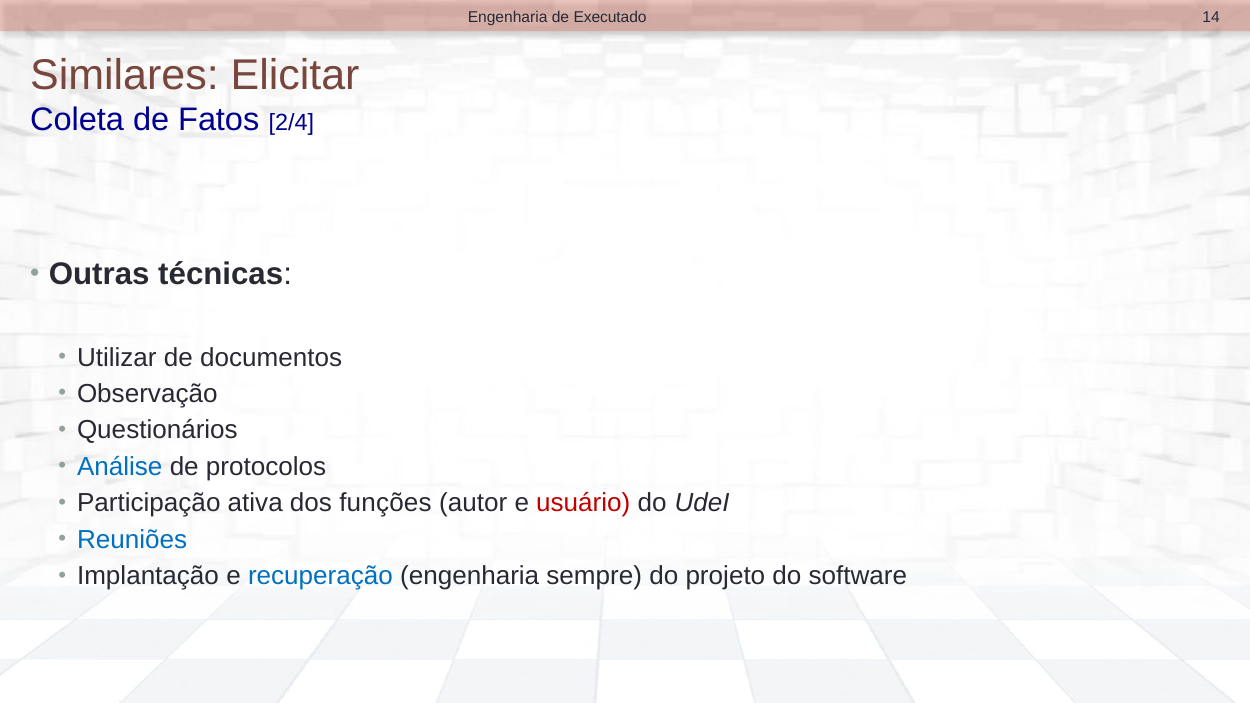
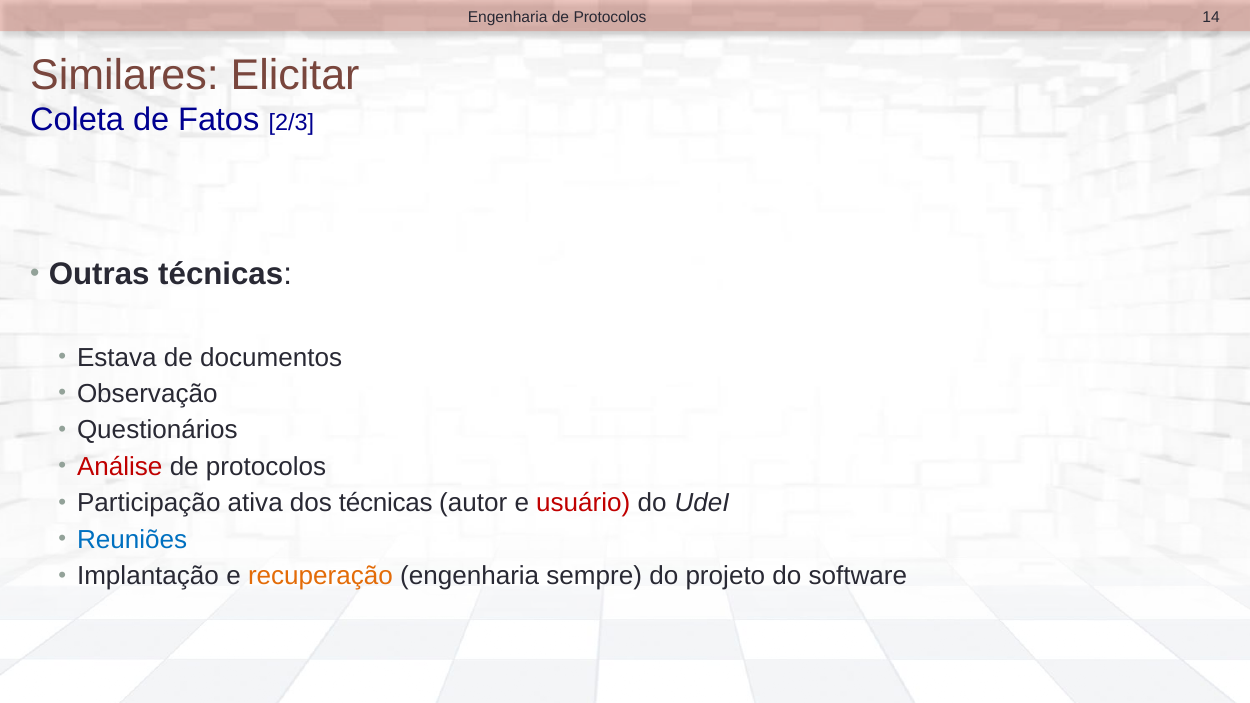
Engenharia de Executado: Executado -> Protocolos
2/4: 2/4 -> 2/3
Utilizar: Utilizar -> Estava
Análise colour: blue -> red
dos funções: funções -> técnicas
recuperação colour: blue -> orange
